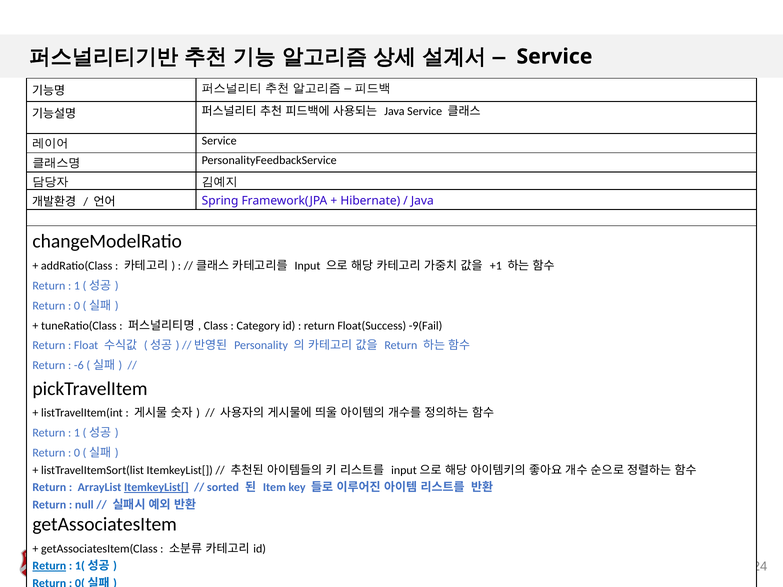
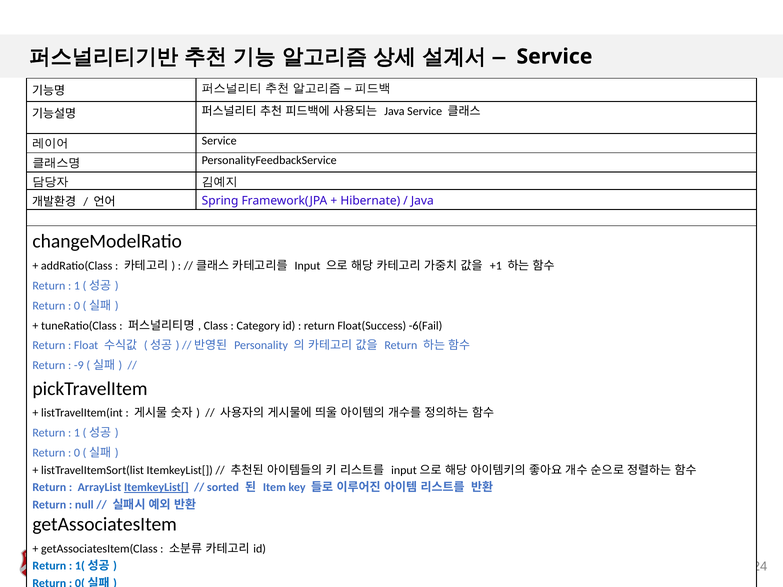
-9(Fail: -9(Fail -> -6(Fail
-6: -6 -> -9
Return at (49, 566) underline: present -> none
